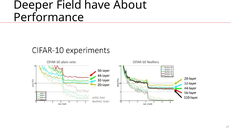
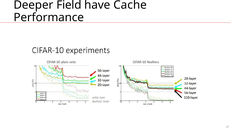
About: About -> Cache
